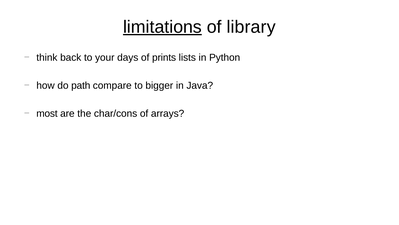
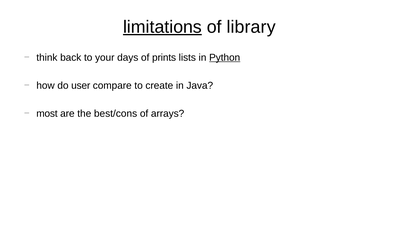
Python underline: none -> present
path: path -> user
bigger: bigger -> create
char/cons: char/cons -> best/cons
